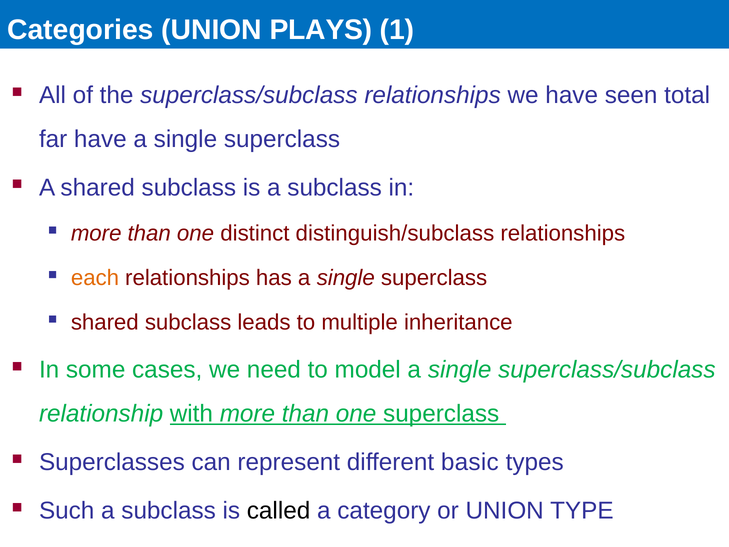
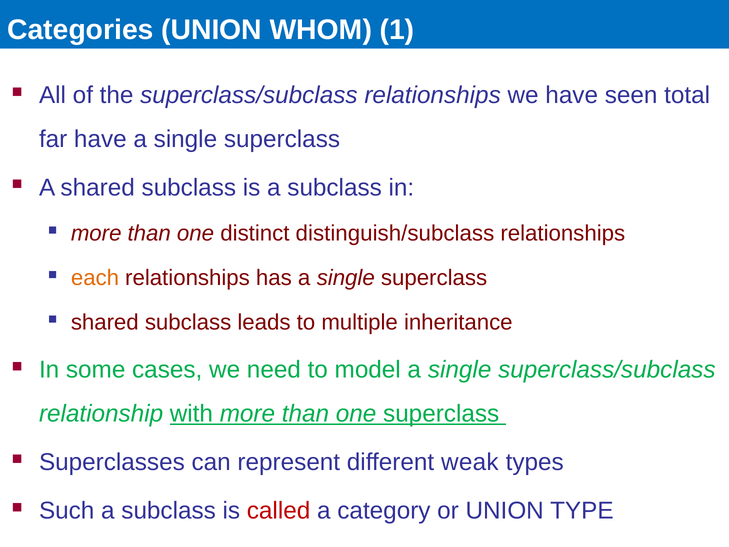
PLAYS: PLAYS -> WHOM
basic: basic -> weak
called colour: black -> red
